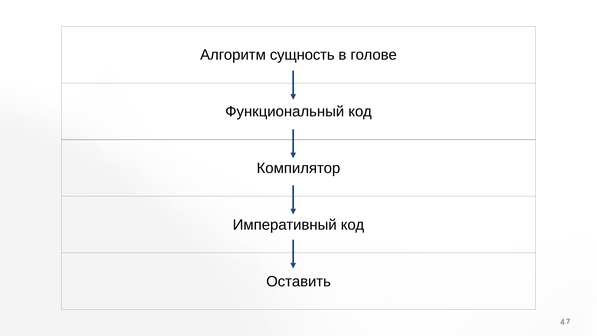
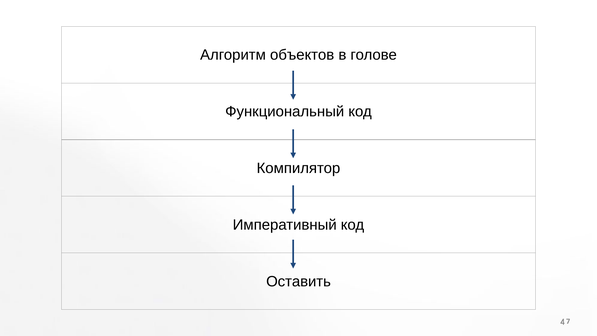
сущность: сущность -> объектов
